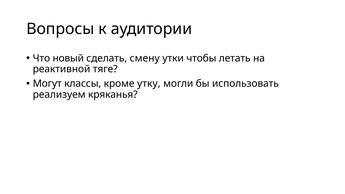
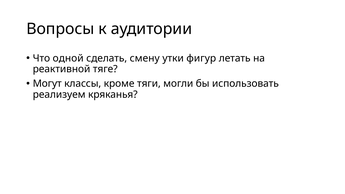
новый: новый -> одной
чтобы: чтобы -> фигур
утку: утку -> тяги
